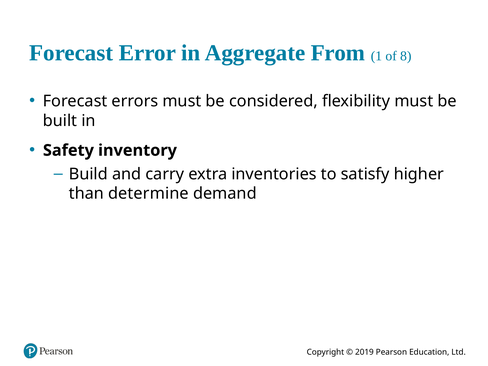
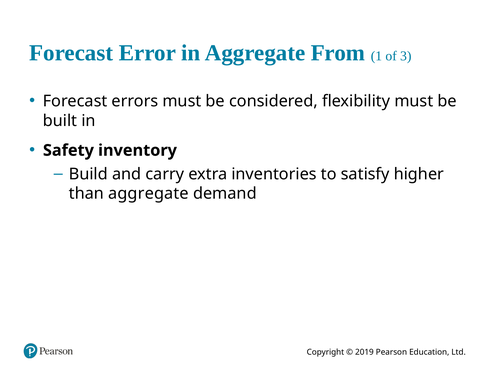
8: 8 -> 3
than determine: determine -> aggregate
